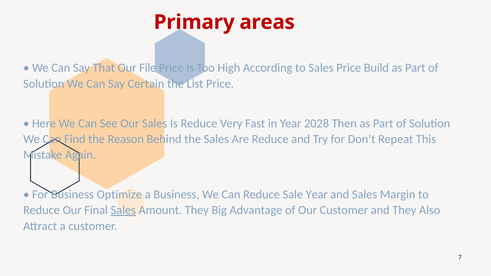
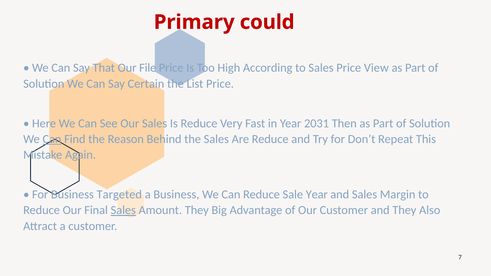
areas: areas -> could
Build: Build -> View
2028: 2028 -> 2031
Can at (52, 139) underline: none -> present
Optimize: Optimize -> Targeted
